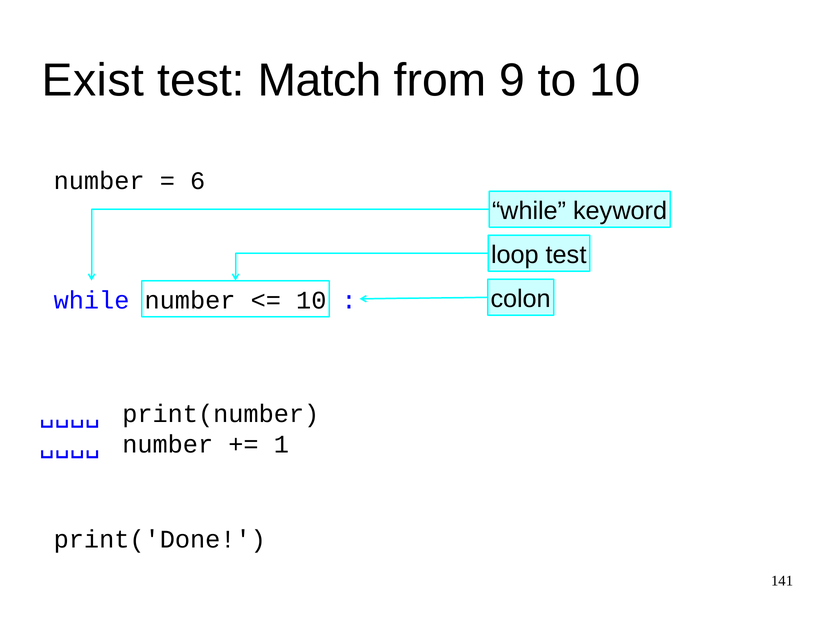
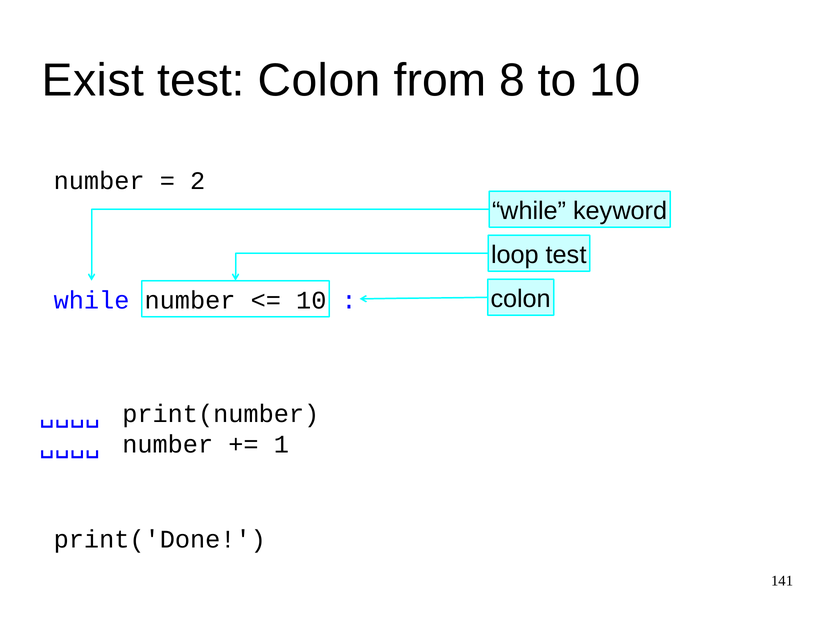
Match at (320, 80): Match -> Colon
9: 9 -> 8
6: 6 -> 2
